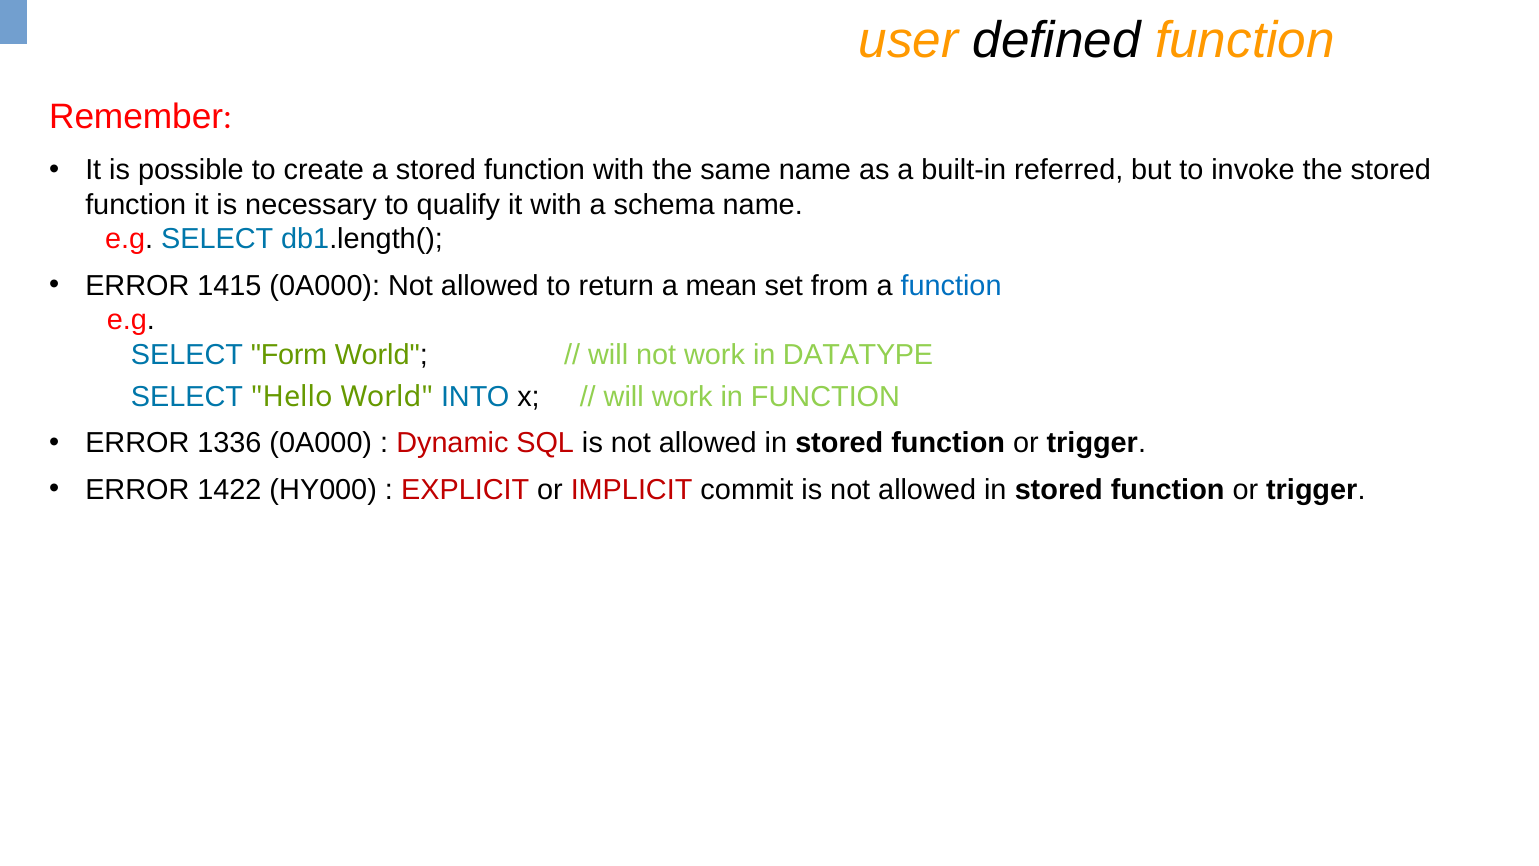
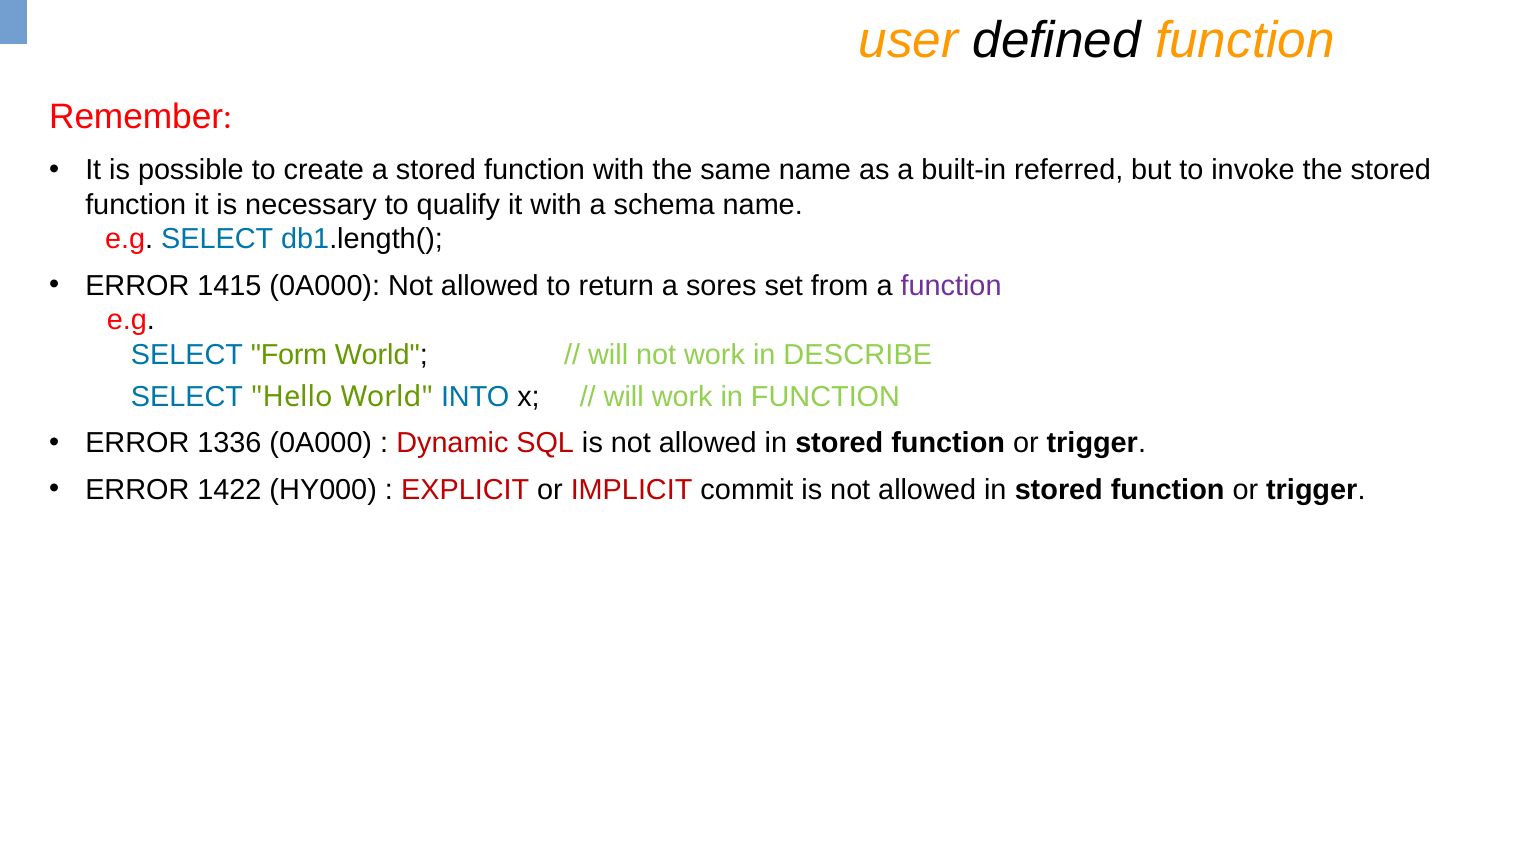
mean: mean -> sores
function at (951, 285) colour: blue -> purple
DATATYPE: DATATYPE -> DESCRIBE
